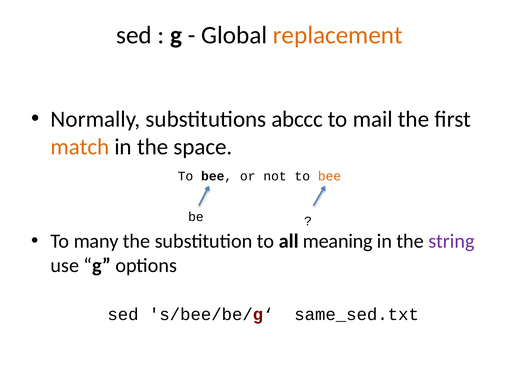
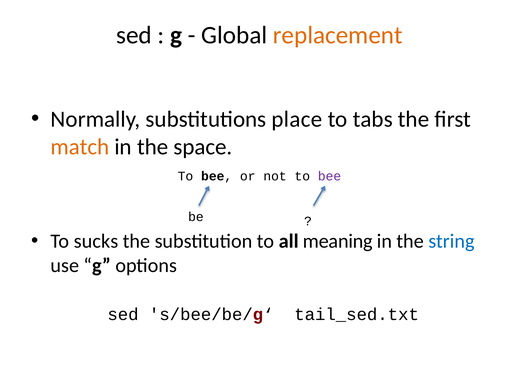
abccc: abccc -> place
mail: mail -> tabs
bee at (330, 176) colour: orange -> purple
many: many -> sucks
string colour: purple -> blue
same_sed.txt: same_sed.txt -> tail_sed.txt
